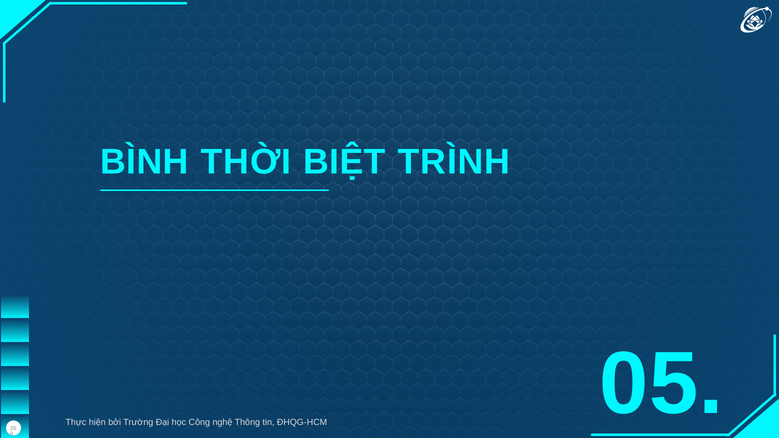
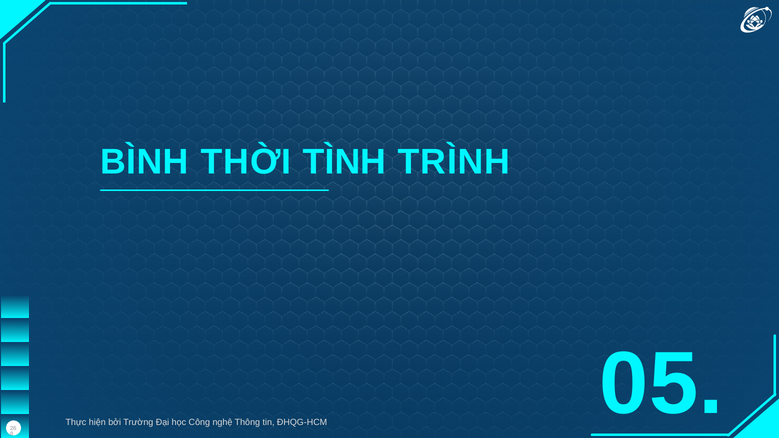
BIỆT: BIỆT -> TÌNH
